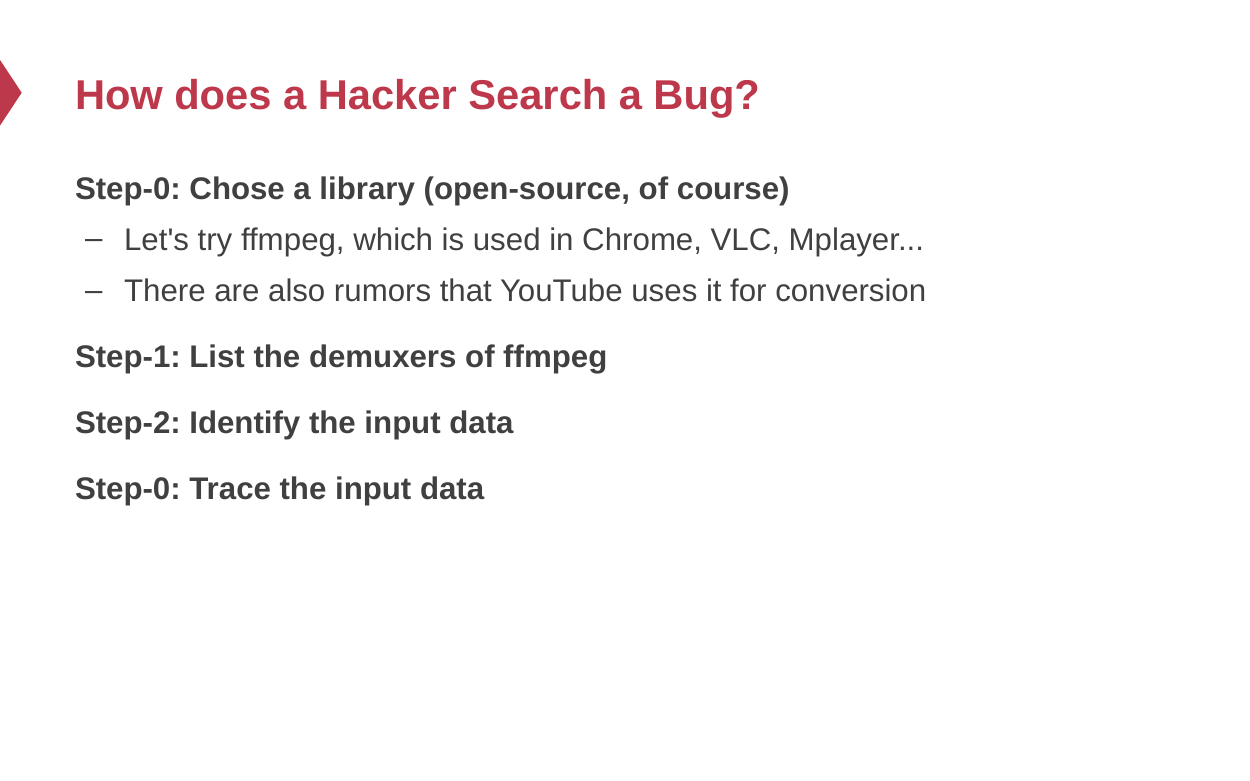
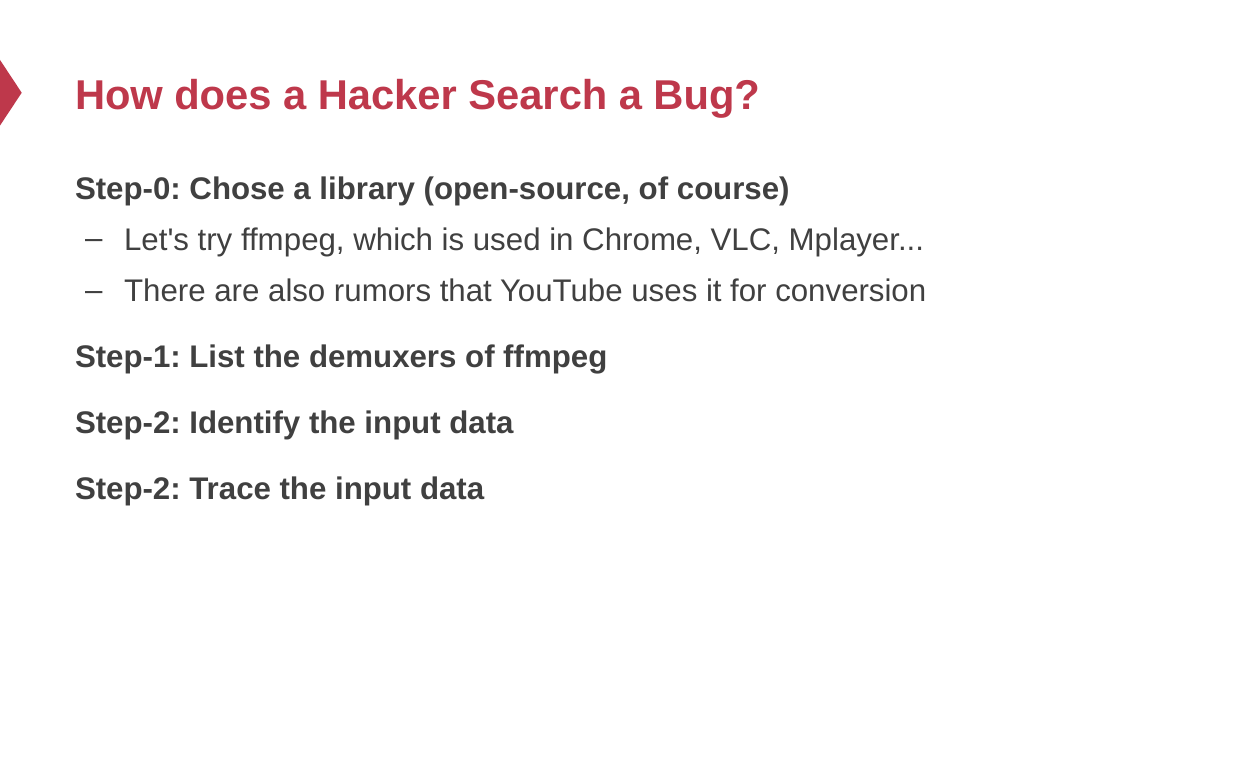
Step-0 at (128, 489): Step-0 -> Step-2
